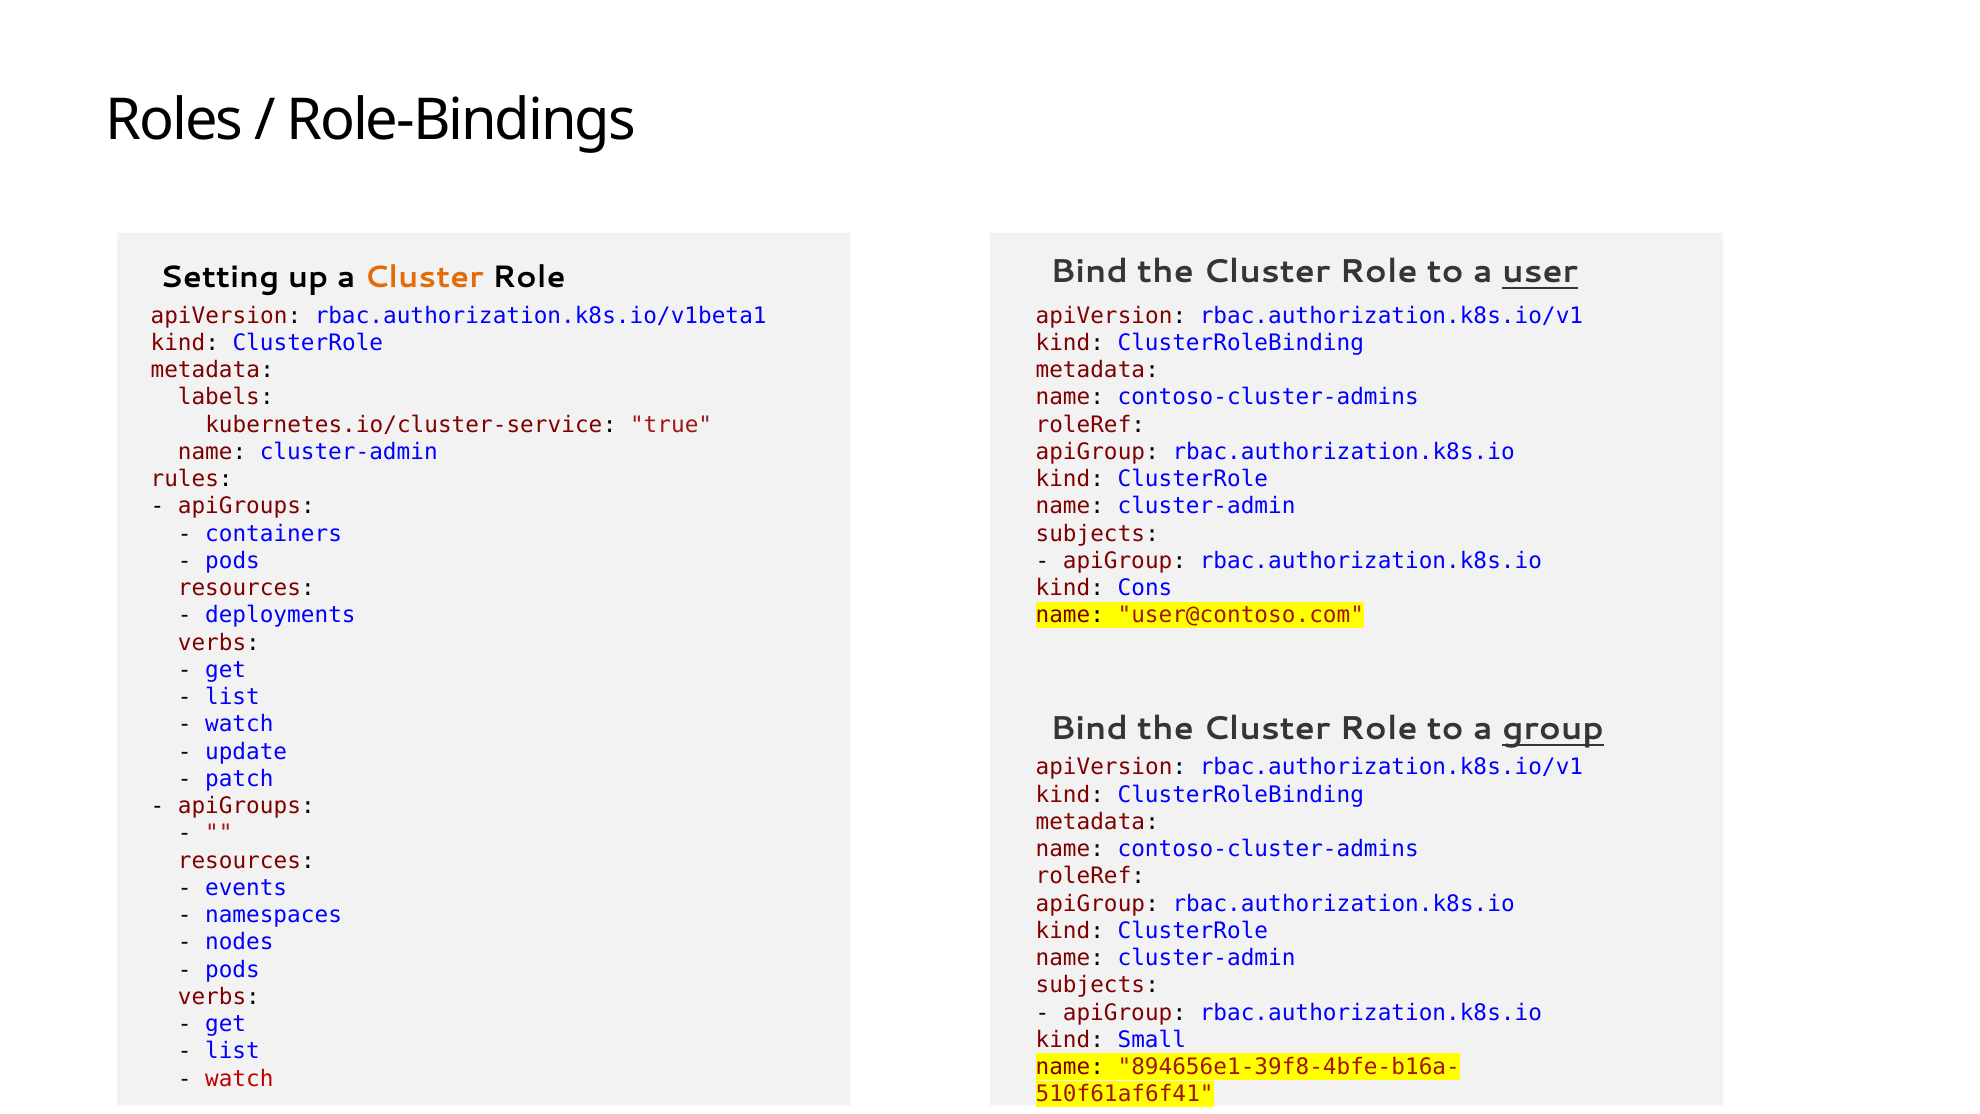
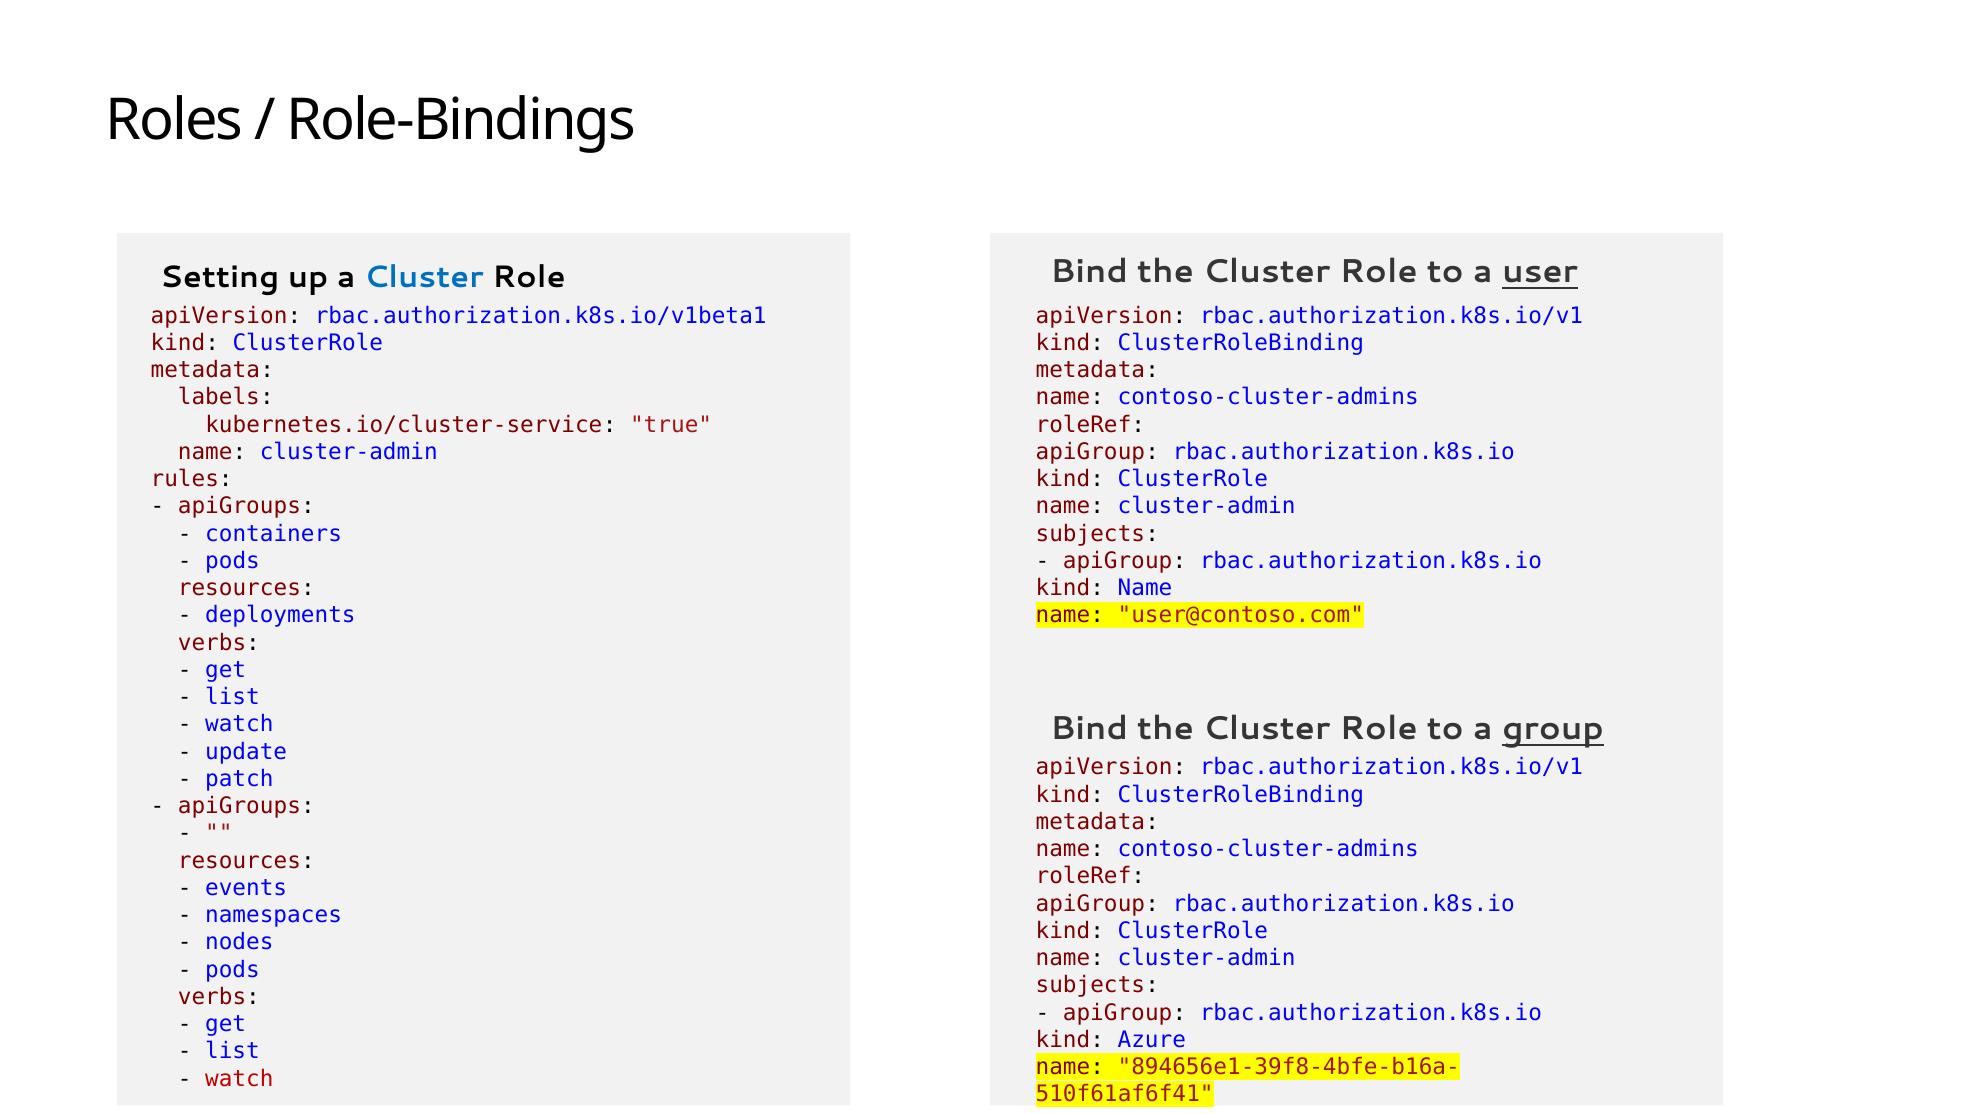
Cluster at (424, 277) colour: orange -> blue
kind Cons: Cons -> Name
Small: Small -> Azure
